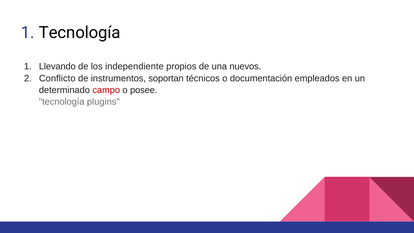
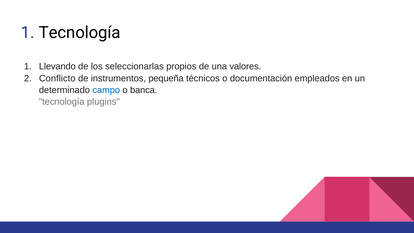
independiente: independiente -> seleccionarlas
nuevos: nuevos -> valores
soportan: soportan -> pequeña
campo colour: red -> blue
posee: posee -> banca
